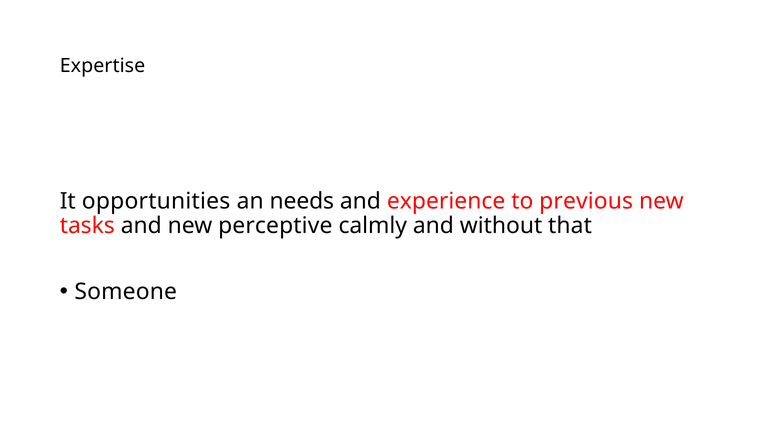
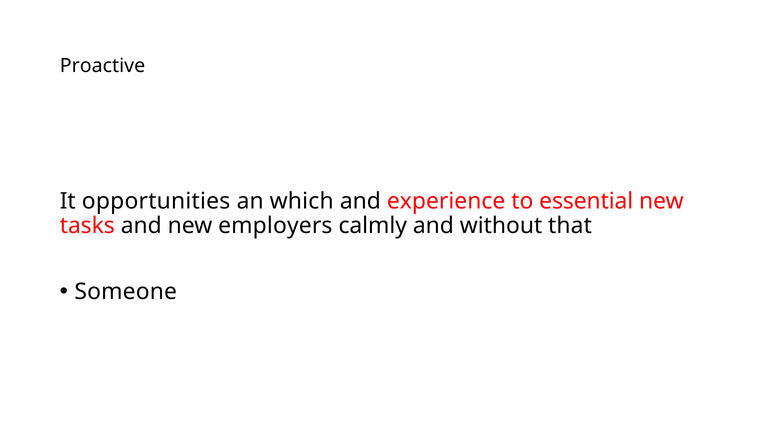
Expertise: Expertise -> Proactive
needs: needs -> which
previous: previous -> essential
perceptive: perceptive -> employers
